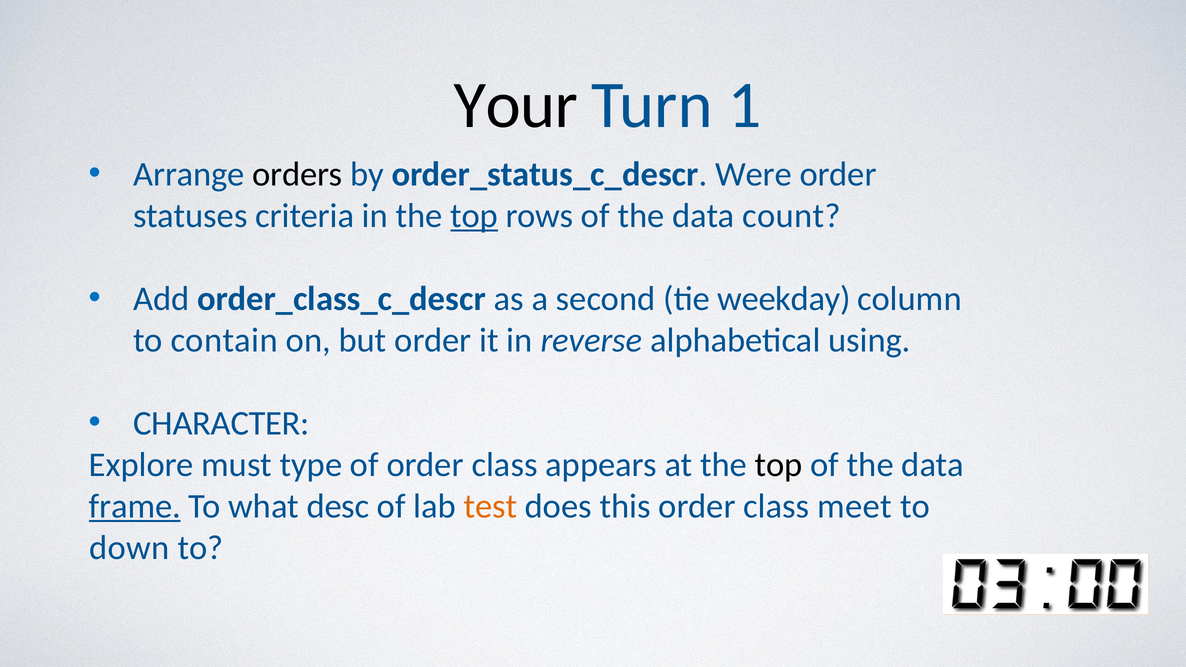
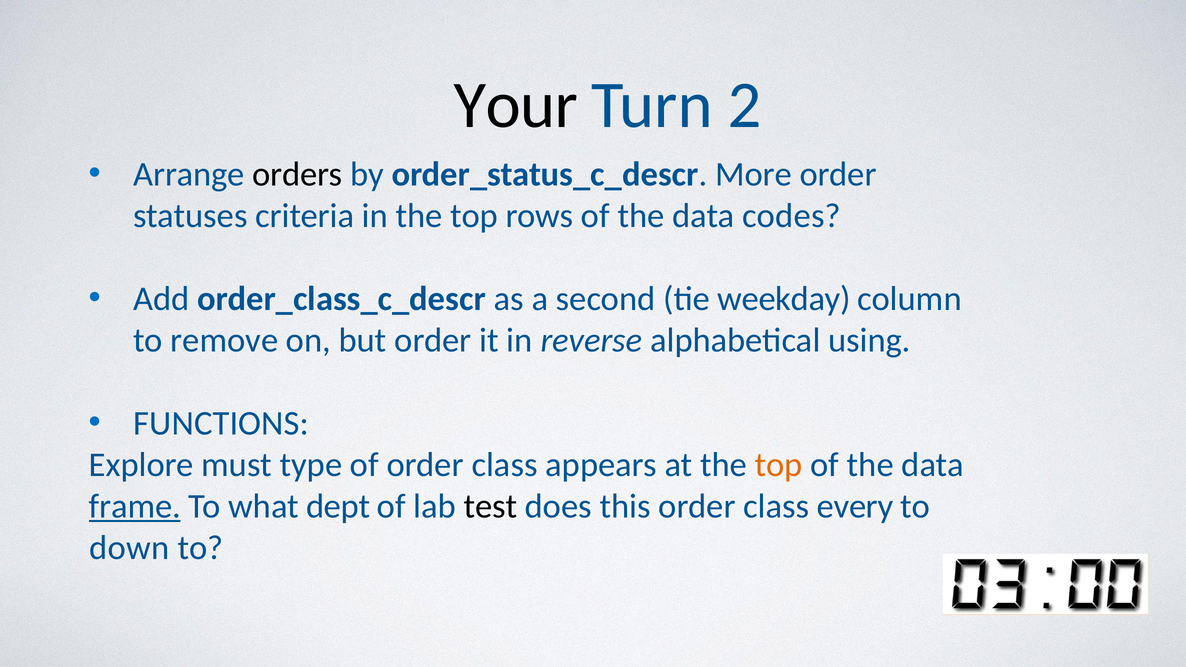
1: 1 -> 2
Were: Were -> More
top at (474, 216) underline: present -> none
count: count -> codes
contain: contain -> remove
CHARACTER: CHARACTER -> FUNCTIONS
top at (779, 465) colour: black -> orange
desc: desc -> dept
test colour: orange -> black
meet: meet -> every
